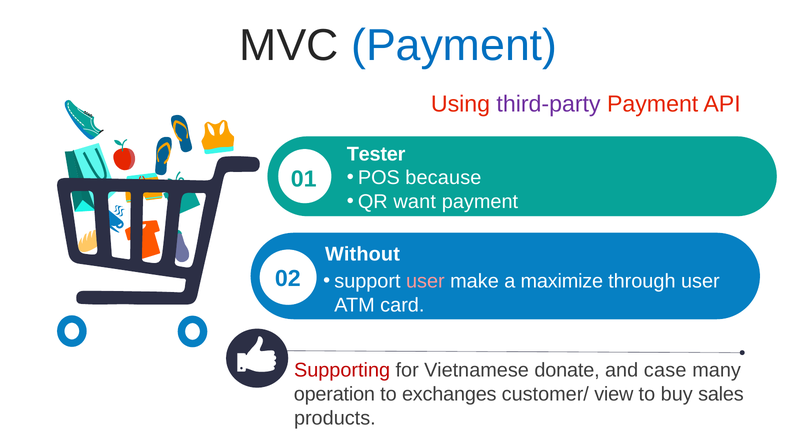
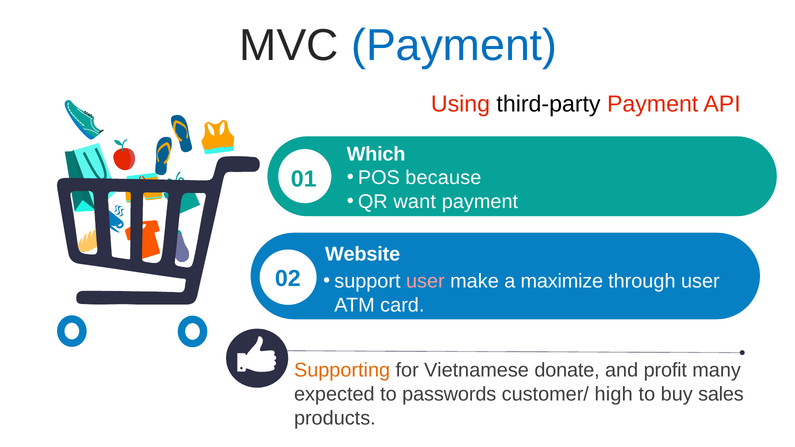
third-party colour: purple -> black
Tester: Tester -> Which
Without: Without -> Website
Supporting colour: red -> orange
case: case -> profit
operation: operation -> expected
exchanges: exchanges -> passwords
view: view -> high
